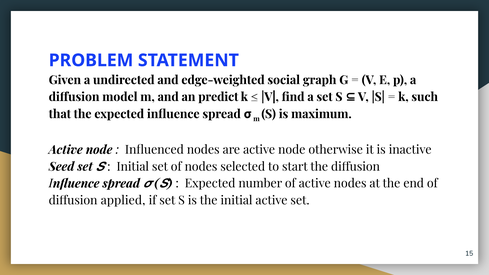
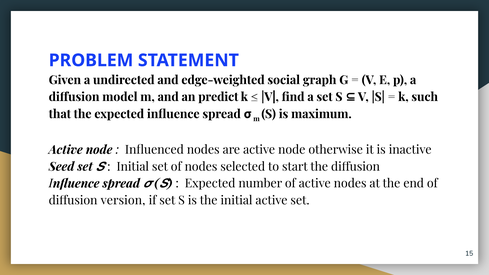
applied: applied -> version
